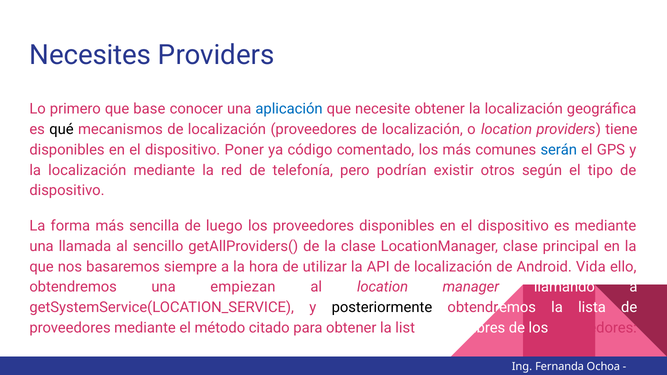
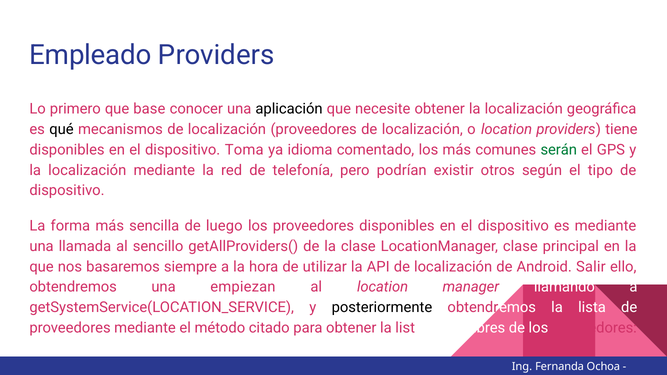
Necesites: Necesites -> Empleado
aplicación colour: blue -> black
Poner: Poner -> Toma
código: código -> idioma
serán colour: blue -> green
Vida: Vida -> Salir
